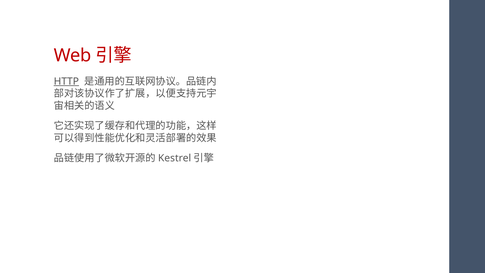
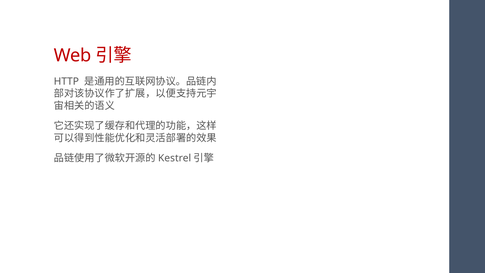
HTTP underline: present -> none
